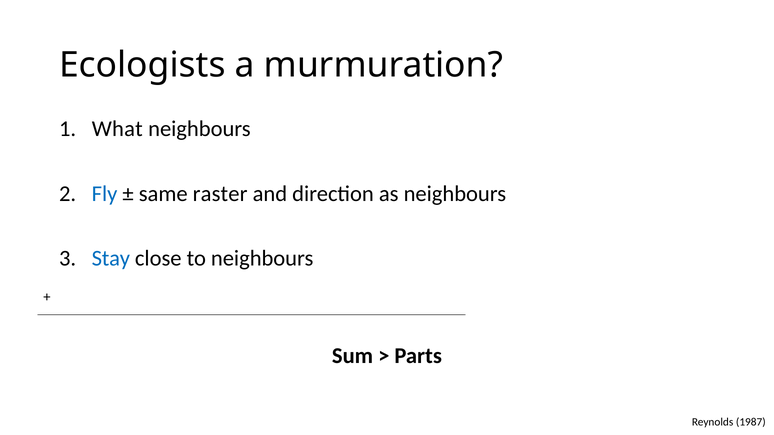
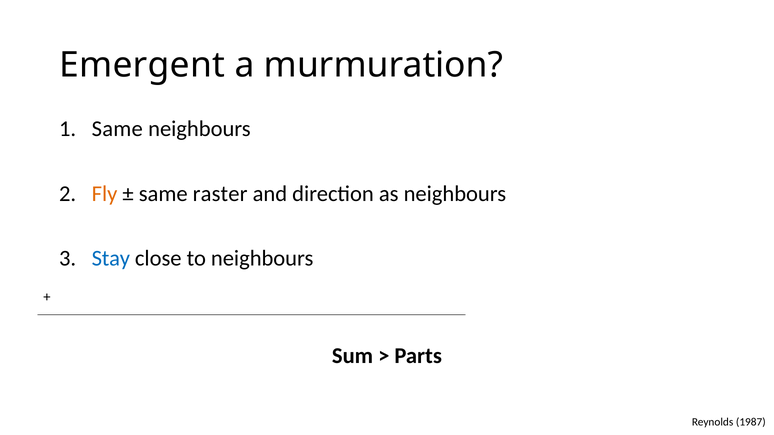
Ecologists: Ecologists -> Emergent
What at (117, 129): What -> Same
Fly colour: blue -> orange
